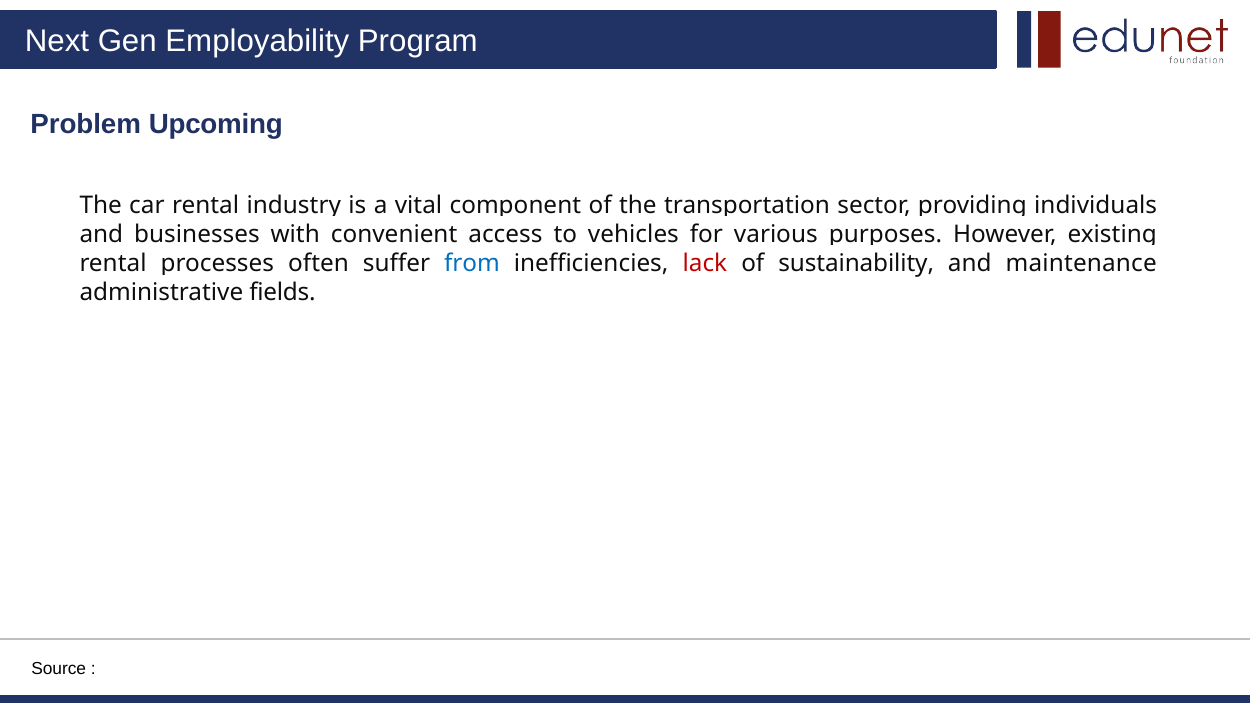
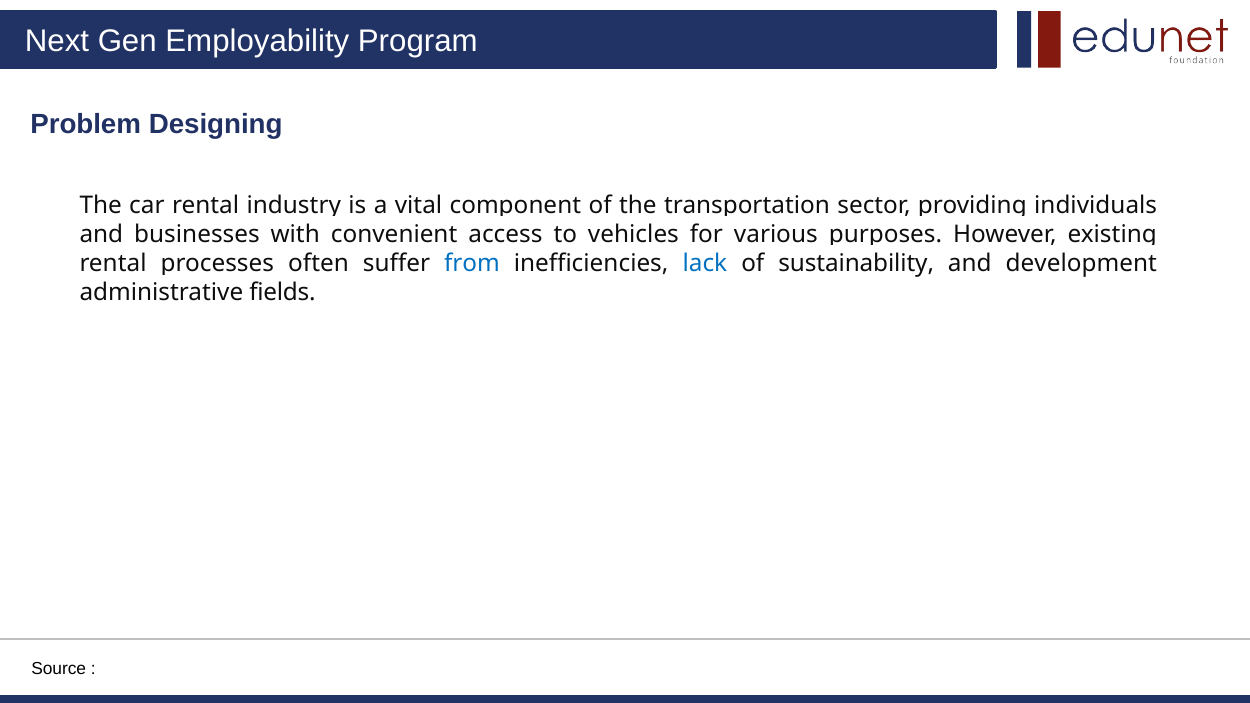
Upcoming: Upcoming -> Designing
lack colour: red -> blue
maintenance: maintenance -> development
